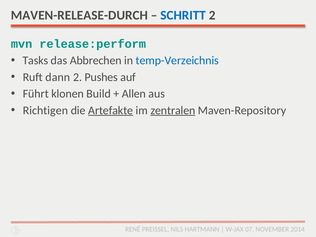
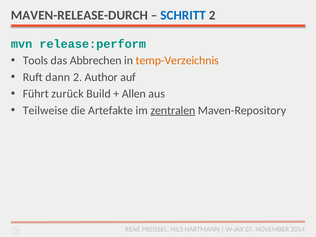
Tasks: Tasks -> Tools
temp-Verzeichnis colour: blue -> orange
Pushes: Pushes -> Author
klonen: klonen -> zurück
Richtigen: Richtigen -> Teilweise
Artefakte underline: present -> none
